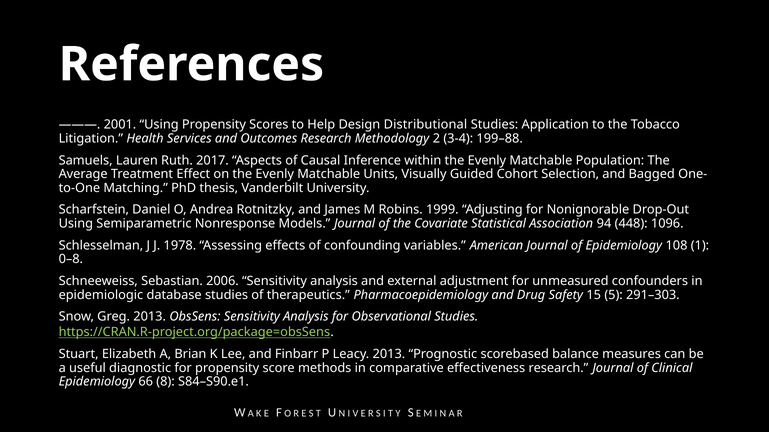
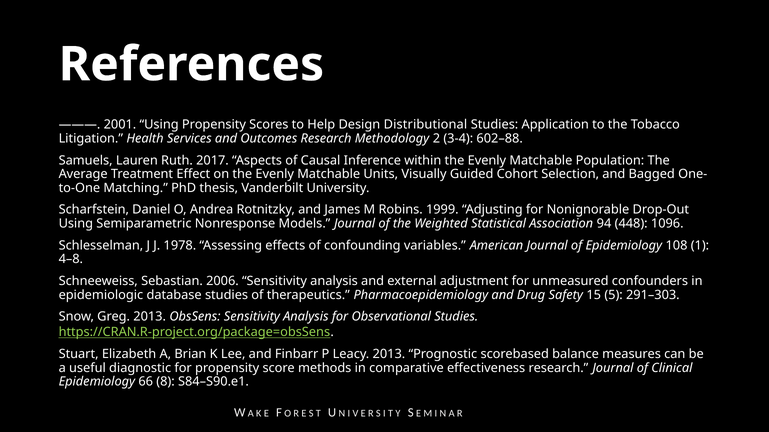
199–88: 199–88 -> 602–88
Covariate: Covariate -> Weighted
0–8: 0–8 -> 4–8
